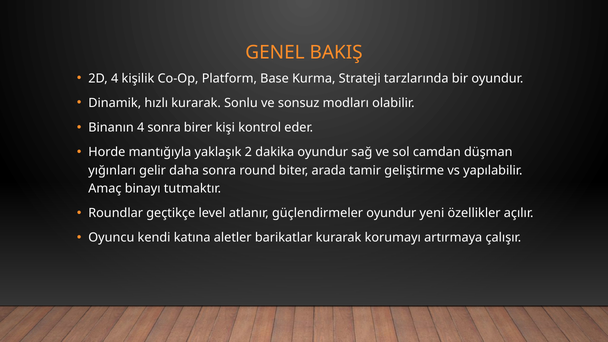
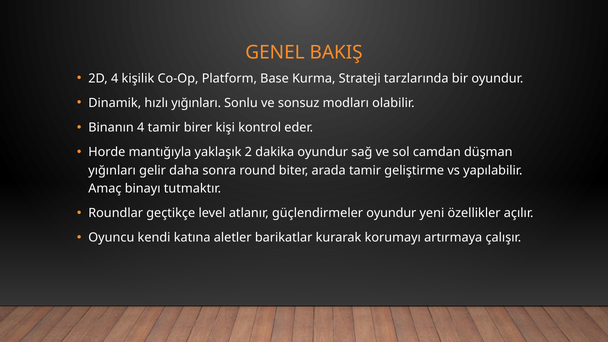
hızlı kurarak: kurarak -> yığınları
4 sonra: sonra -> tamir
